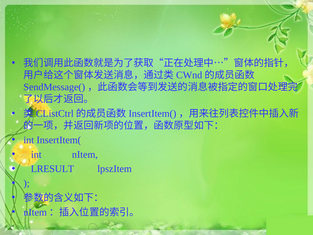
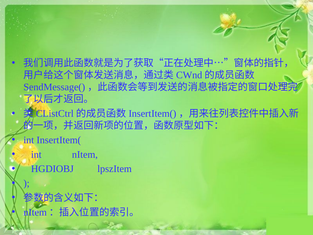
LRESULT: LRESULT -> HGDIOBJ
